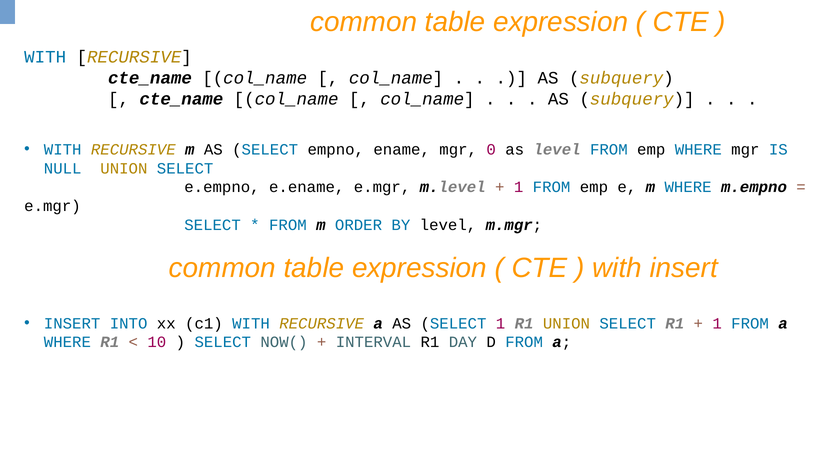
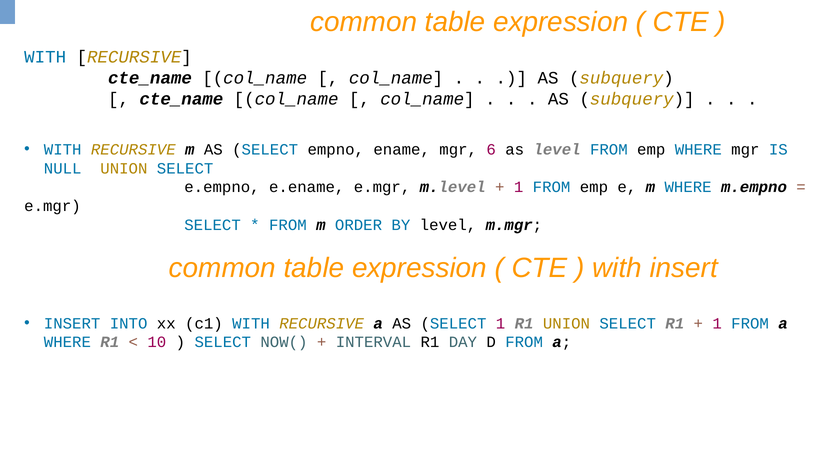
0: 0 -> 6
